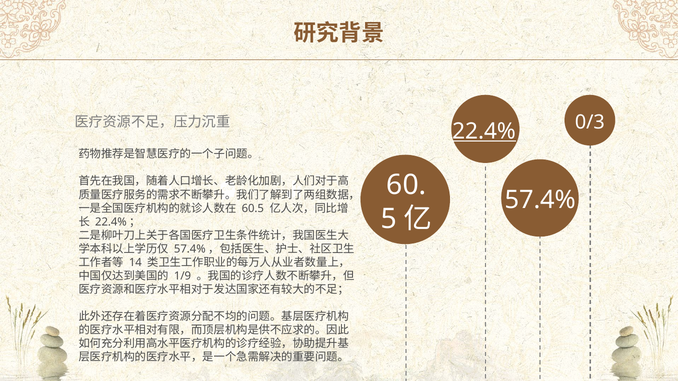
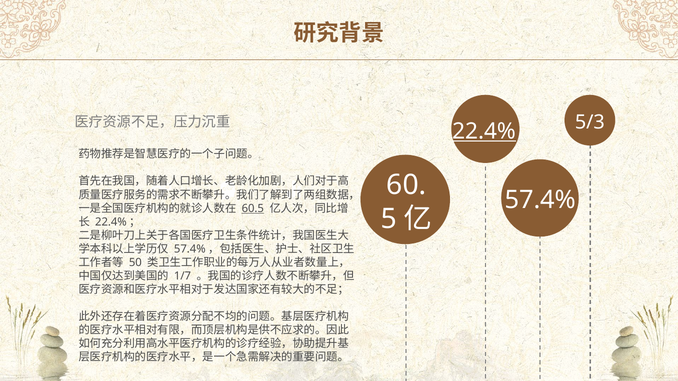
0/3: 0/3 -> 5/3
60.5 underline: none -> present
14: 14 -> 50
1/9: 1/9 -> 1/7
